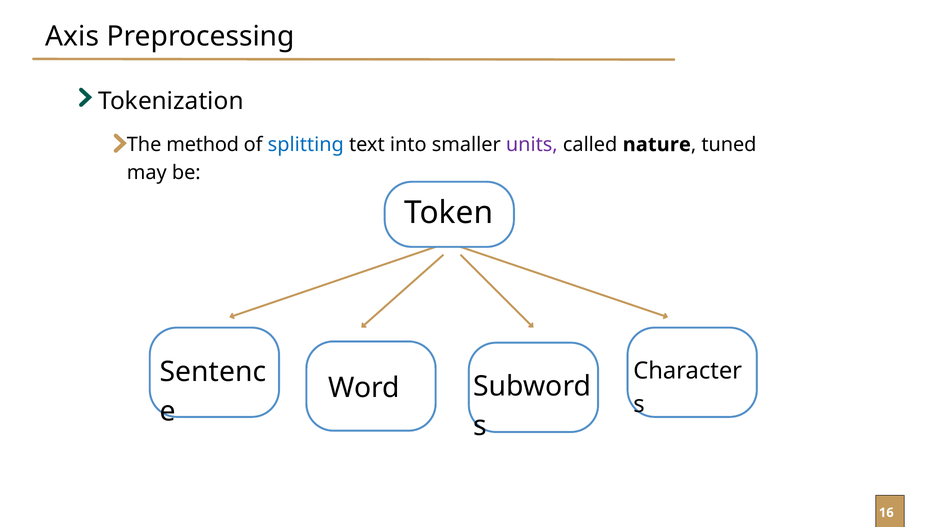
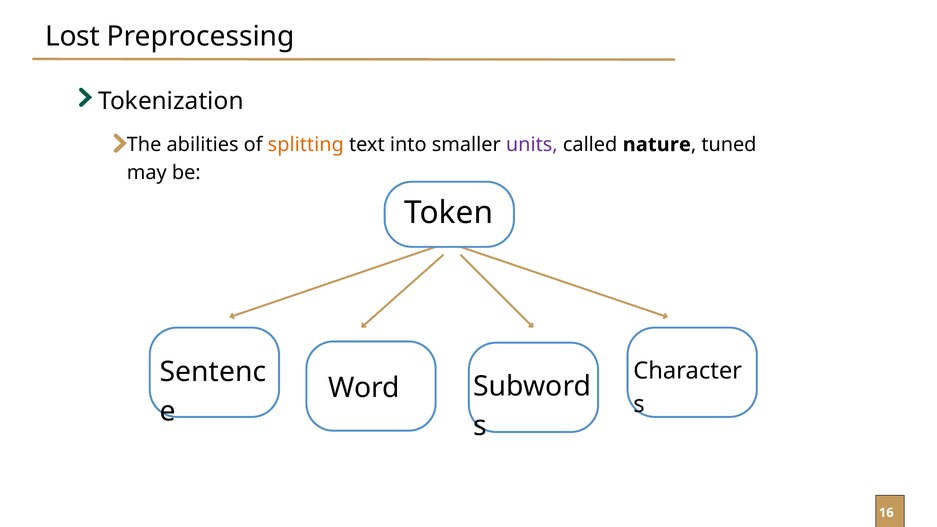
Axis: Axis -> Lost
method: method -> abilities
splitting colour: blue -> orange
